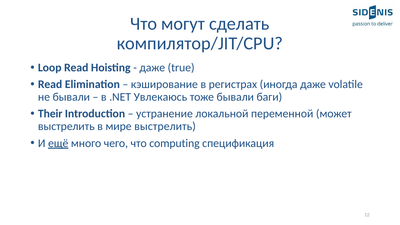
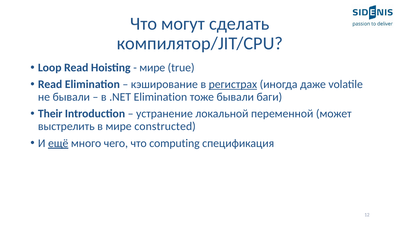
даже at (152, 68): даже -> мире
регистрах underline: none -> present
.NET Увлекаюсь: Увлекаюсь -> Elimination
мире выстрелить: выстрелить -> constructed
